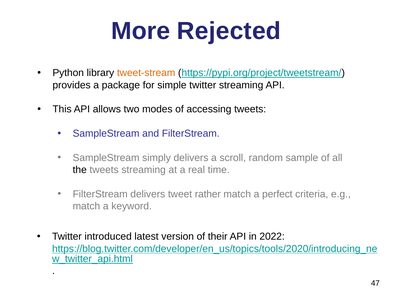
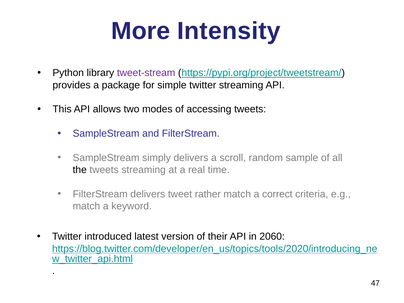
Rejected: Rejected -> Intensity
tweet-stream colour: orange -> purple
perfect: perfect -> correct
2022: 2022 -> 2060
